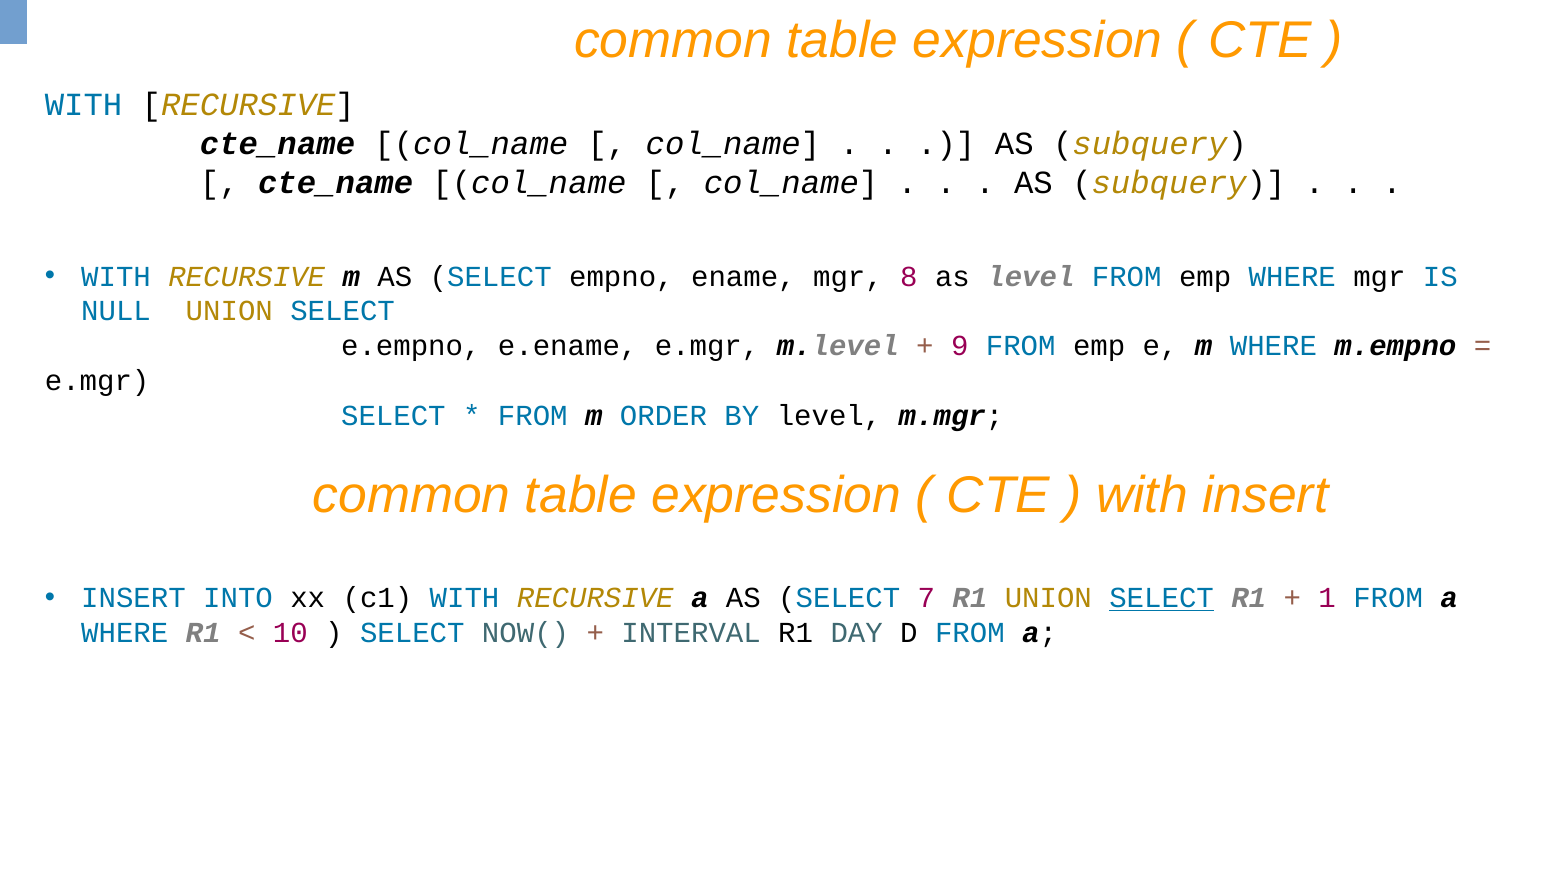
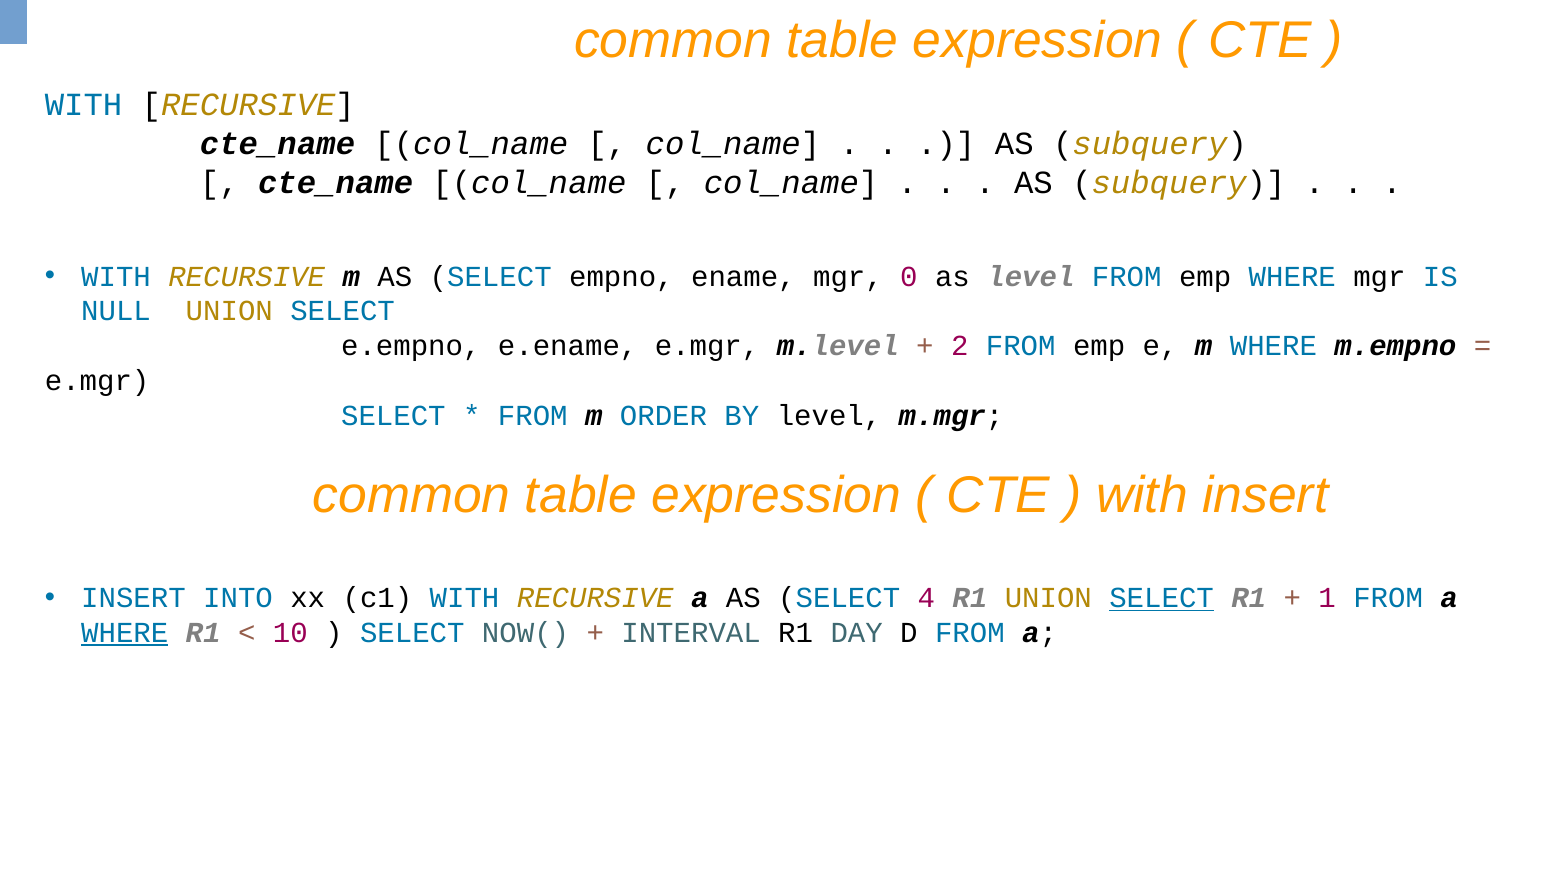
8: 8 -> 0
9: 9 -> 2
7: 7 -> 4
WHERE at (125, 633) underline: none -> present
